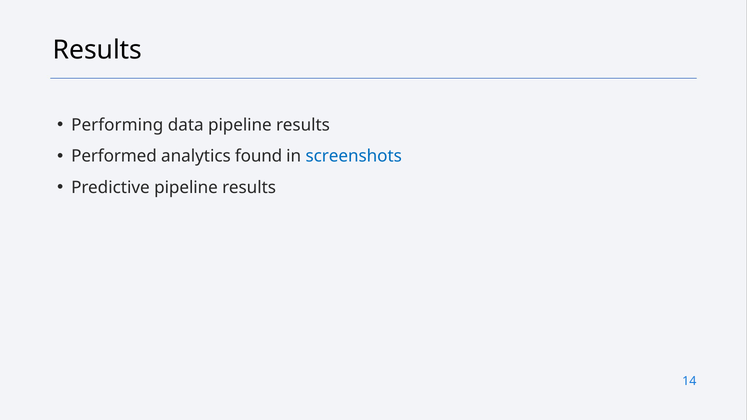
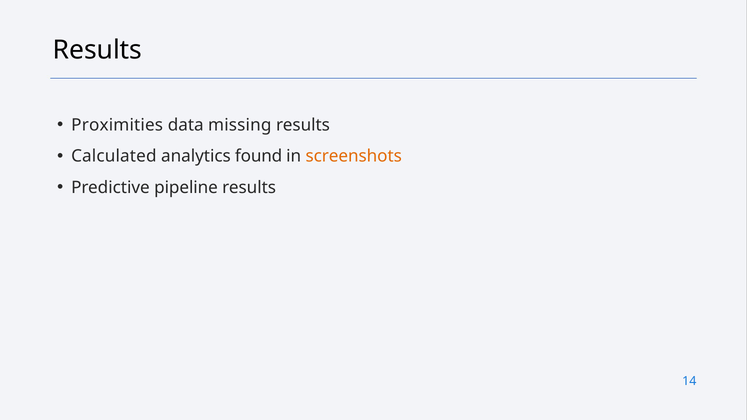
Performing: Performing -> Proximities
data pipeline: pipeline -> missing
Performed: Performed -> Calculated
screenshots colour: blue -> orange
